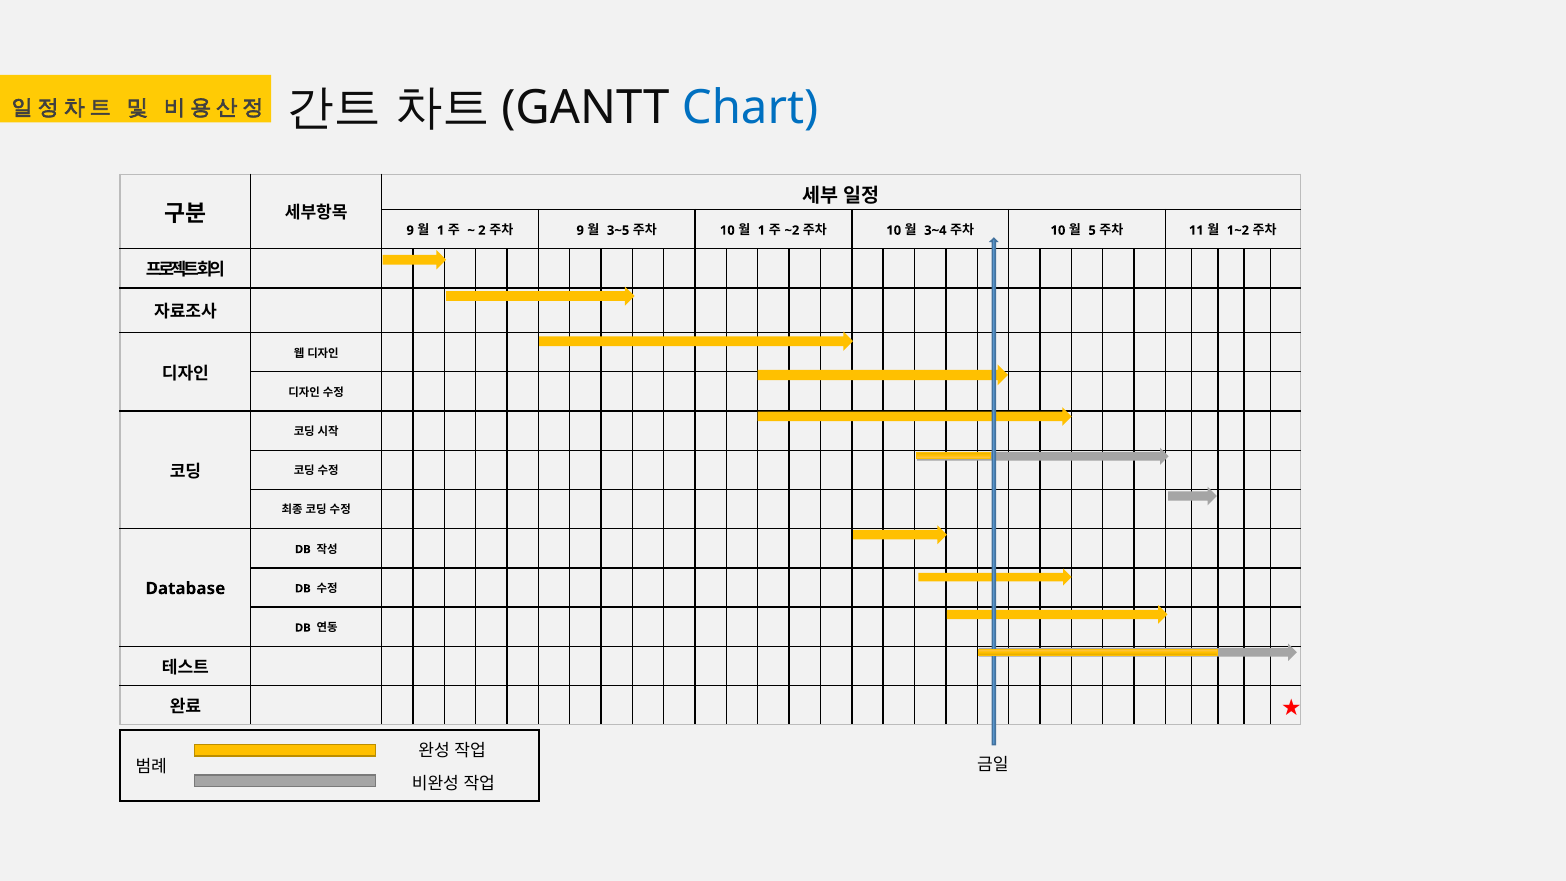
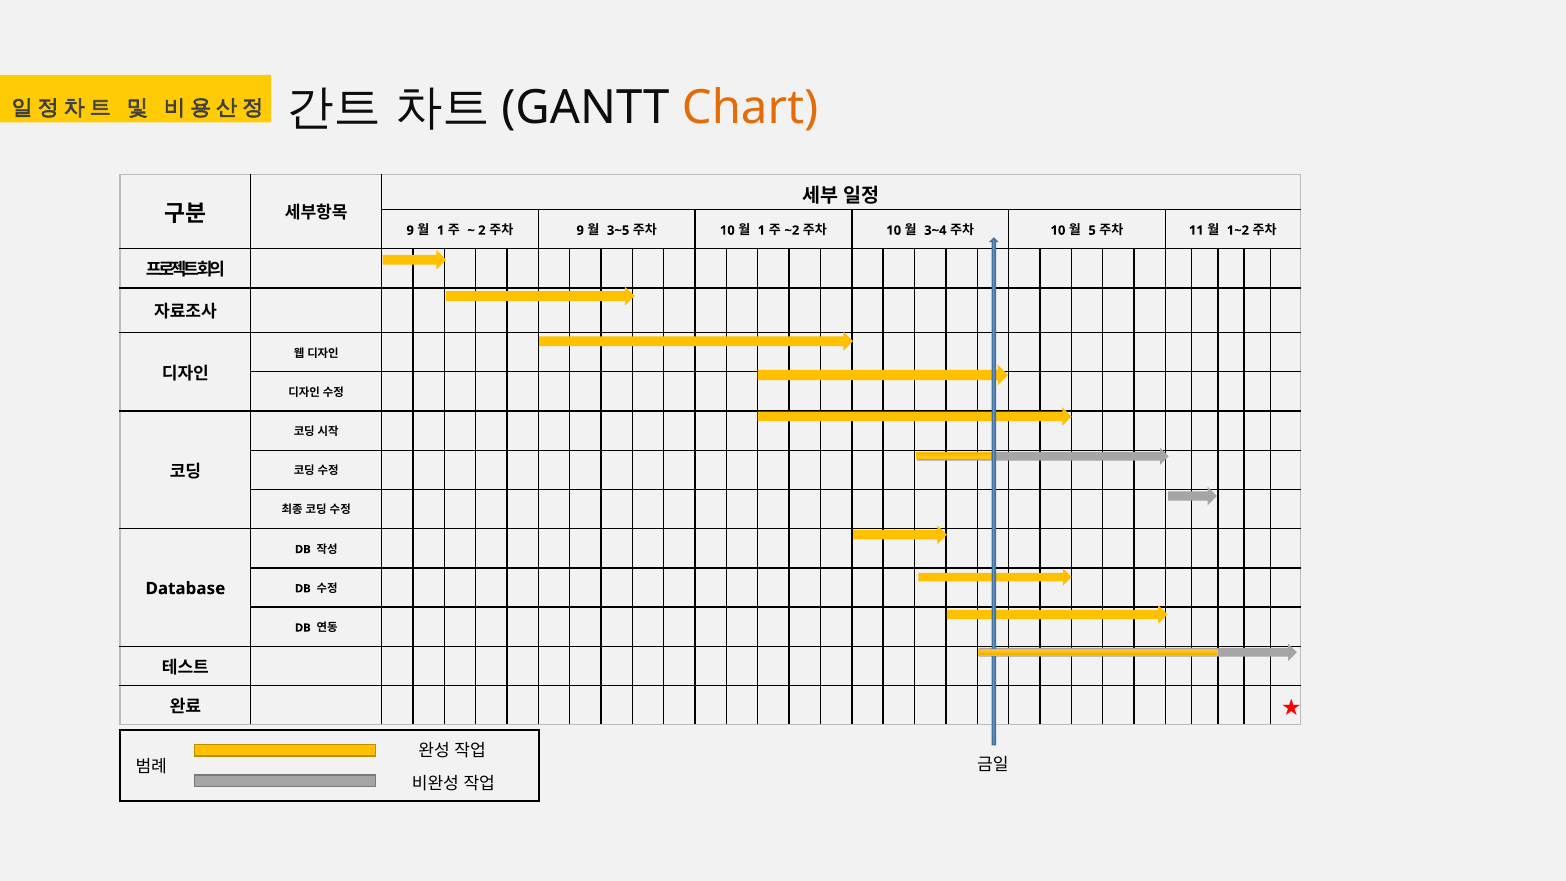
Chart colour: blue -> orange
